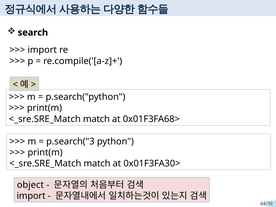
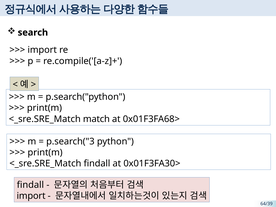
match at (97, 164): match -> findall
object at (30, 185): object -> findall
